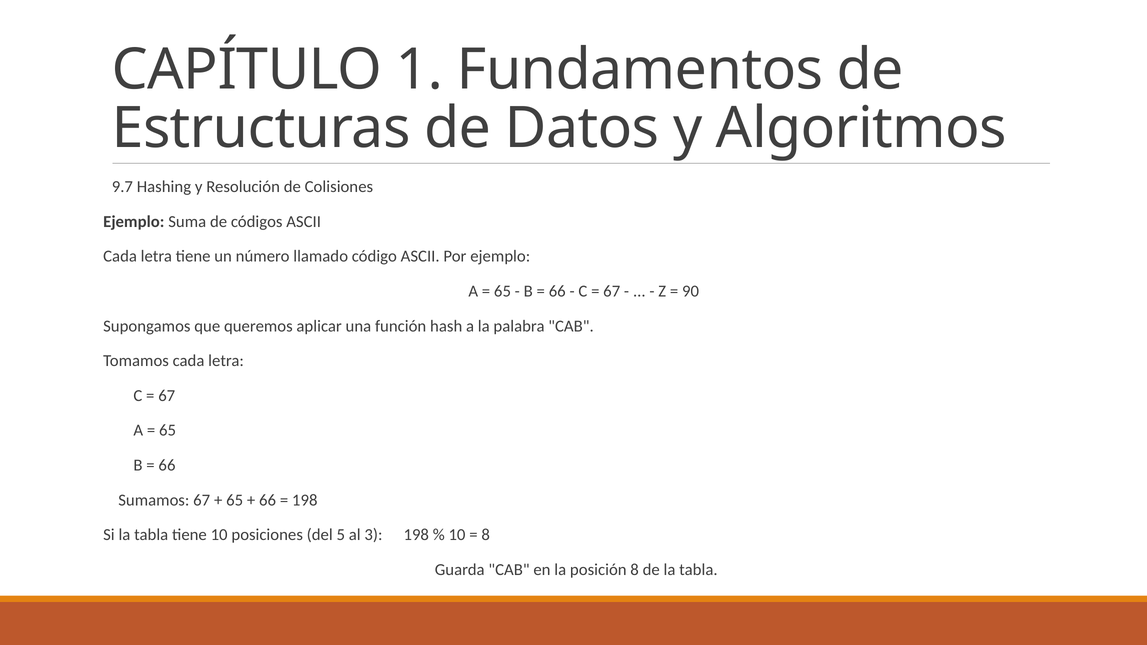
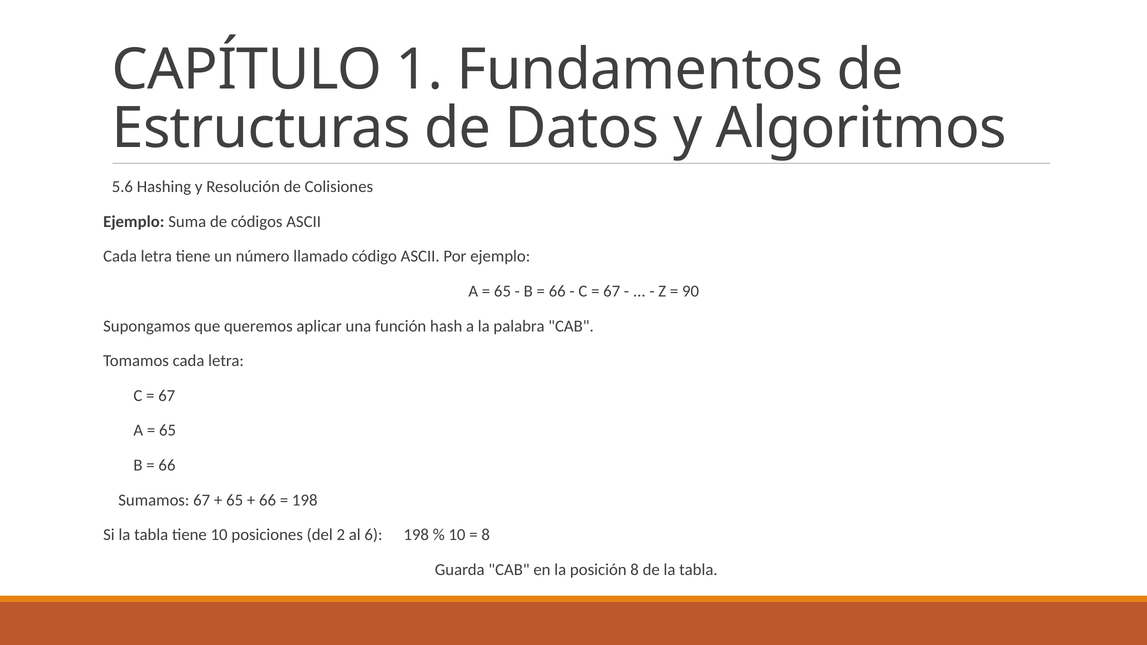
9.7: 9.7 -> 5.6
5: 5 -> 2
3: 3 -> 6
